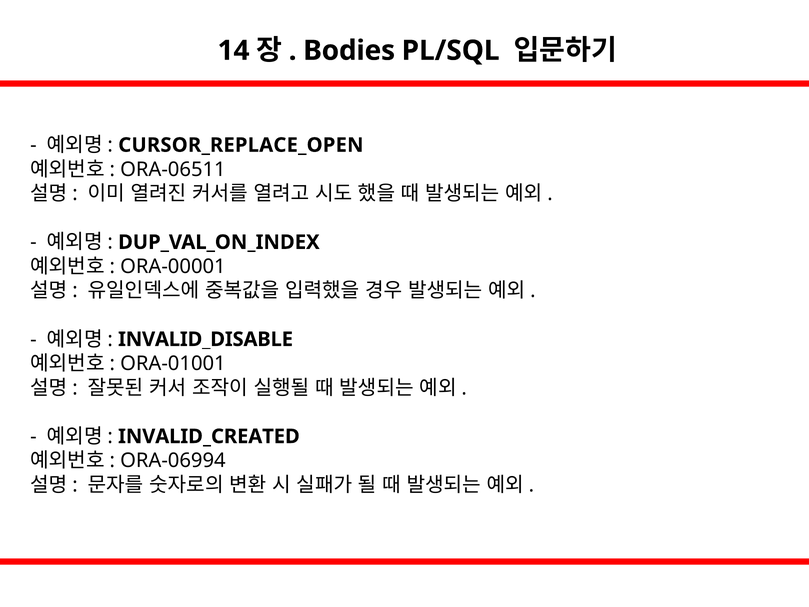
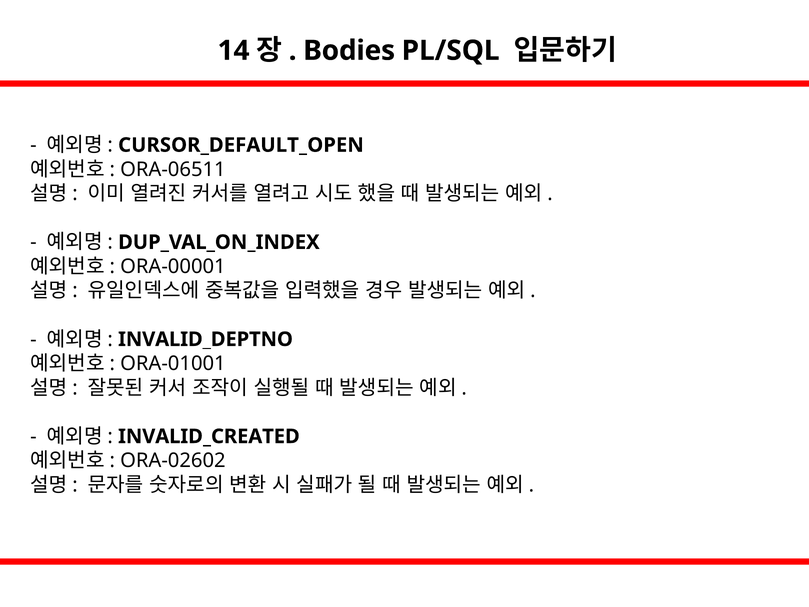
CURSOR_REPLACE_OPEN: CURSOR_REPLACE_OPEN -> CURSOR_DEFAULT_OPEN
INVALID_DISABLE: INVALID_DISABLE -> INVALID_DEPTNO
ORA-06994: ORA-06994 -> ORA-02602
